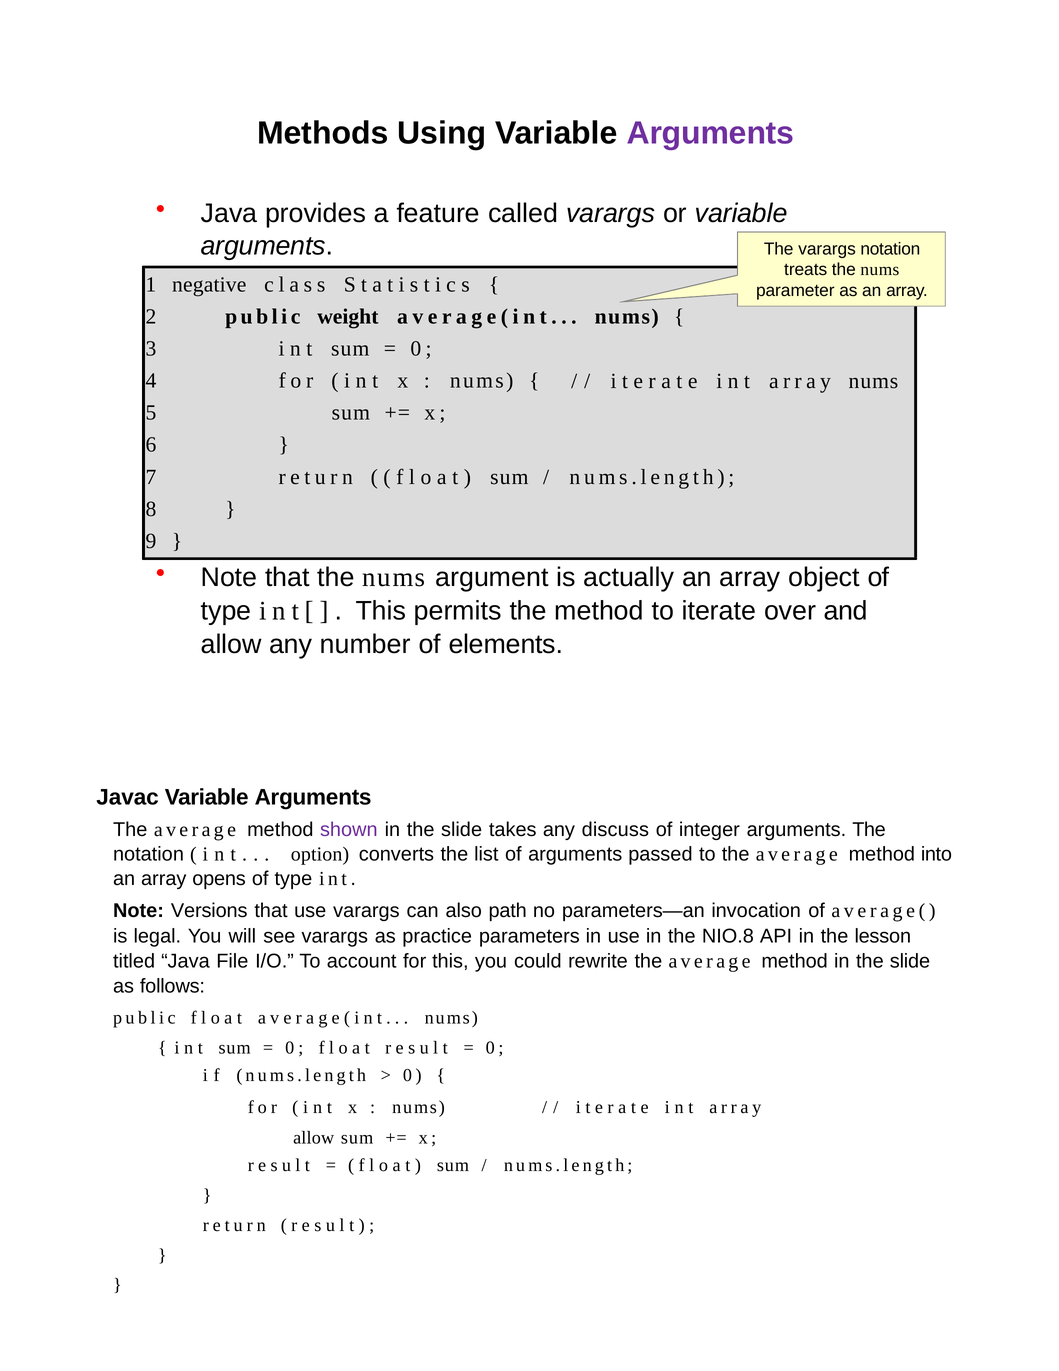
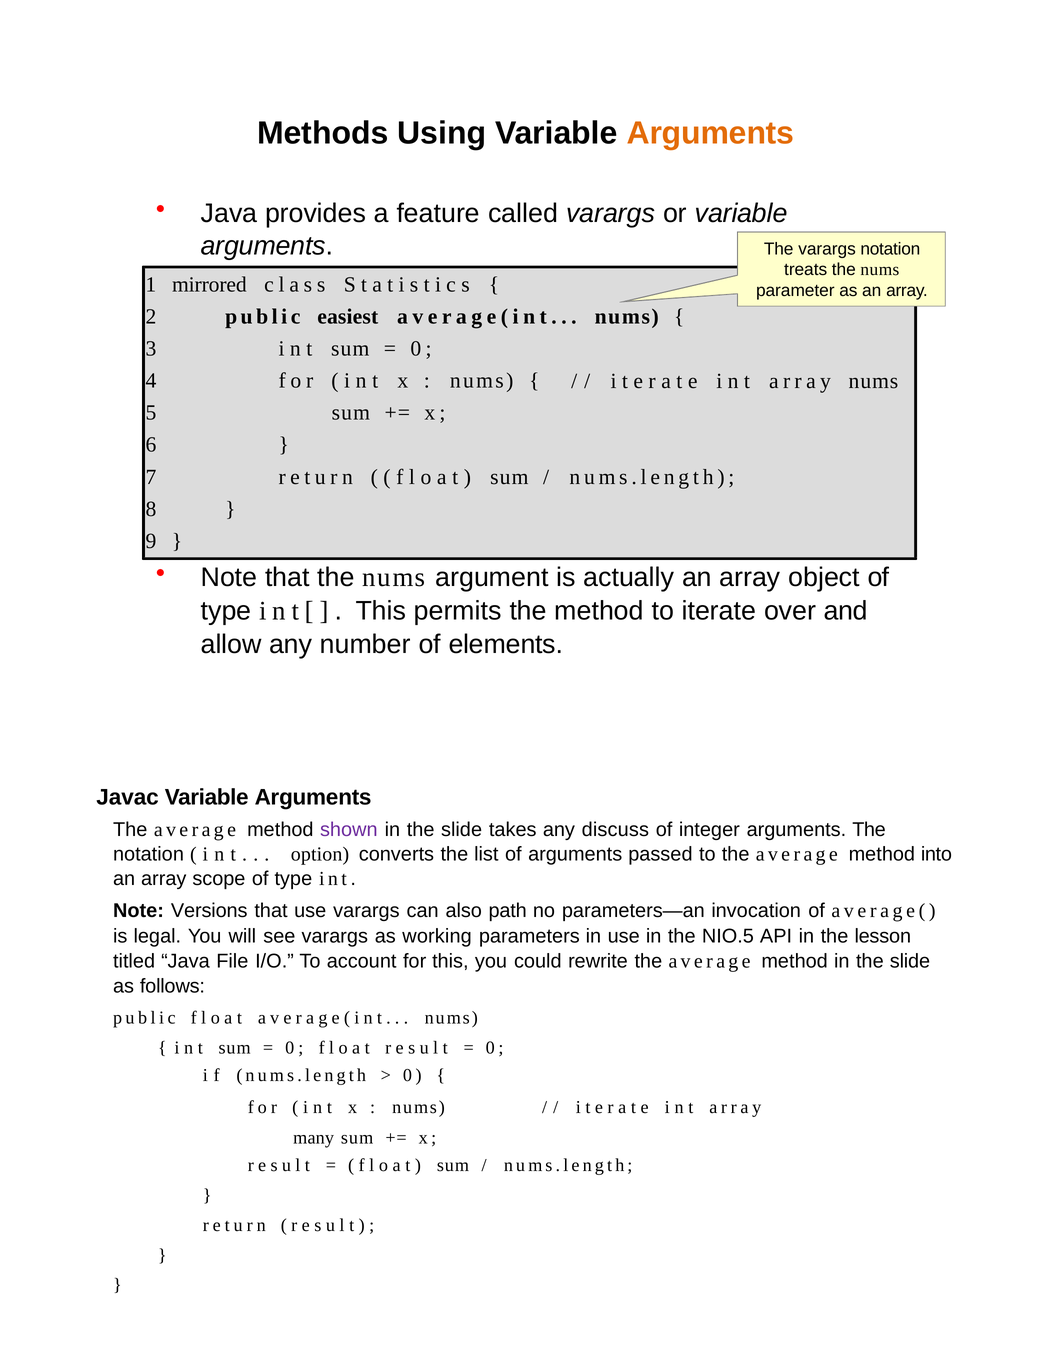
Arguments at (710, 133) colour: purple -> orange
negative: negative -> mirrored
weight: weight -> easiest
opens: opens -> scope
practice: practice -> working
NIO.8: NIO.8 -> NIO.5
allow at (314, 1137): allow -> many
